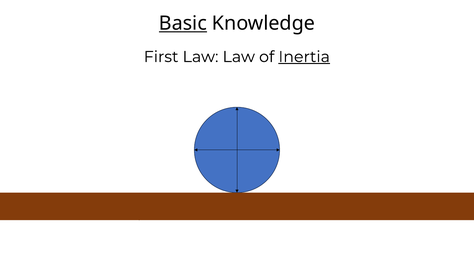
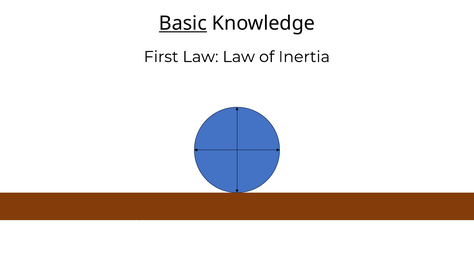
Inertia underline: present -> none
